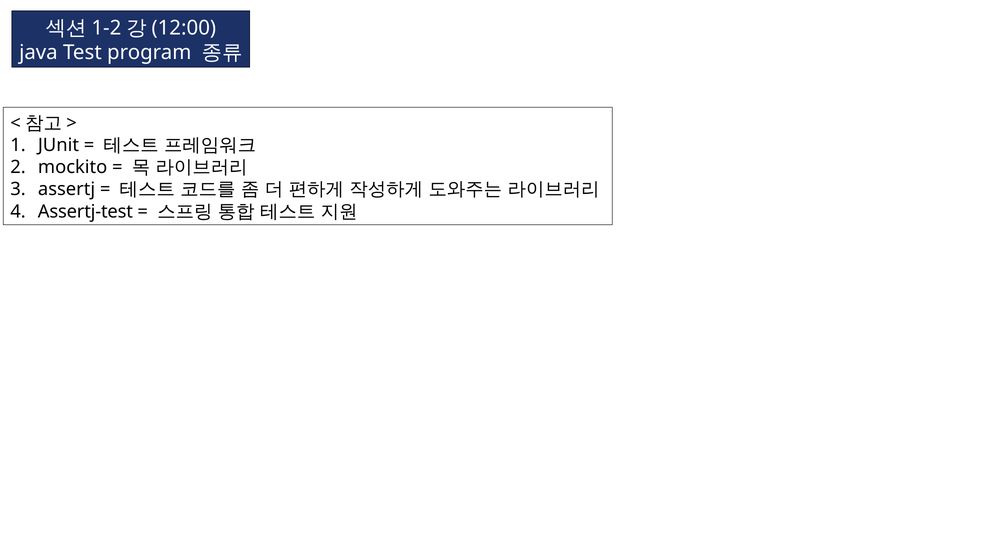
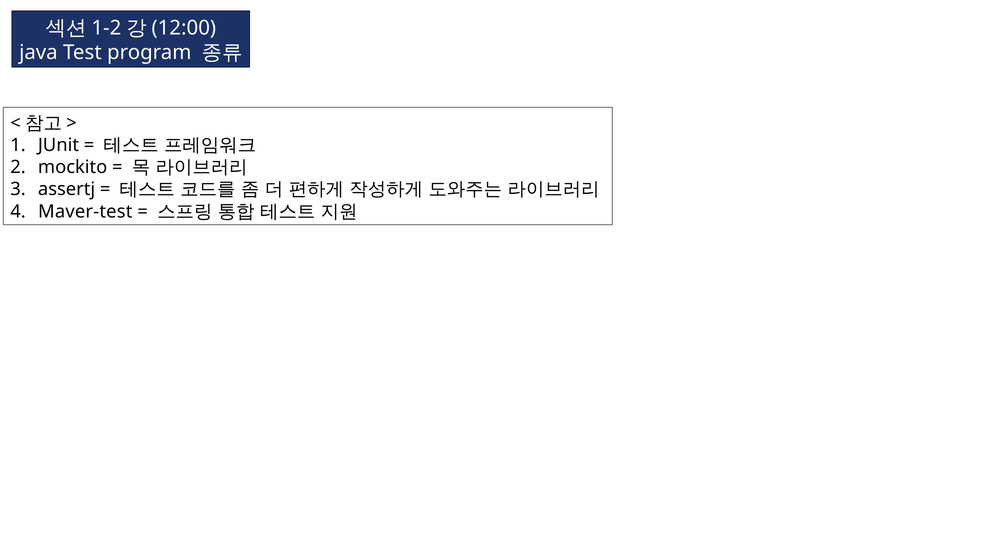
Assertj-test: Assertj-test -> Maver-test
